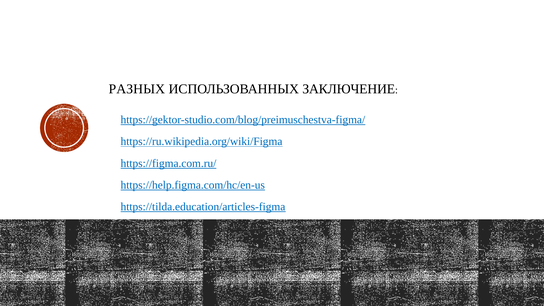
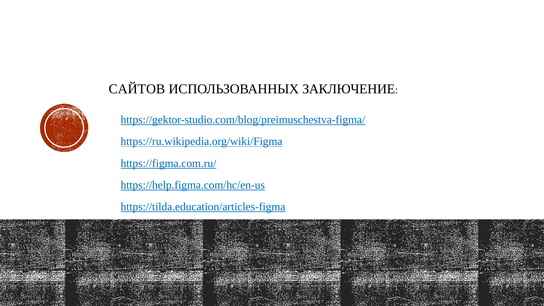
РАЗНЫХ: РАЗНЫХ -> САЙТОВ
